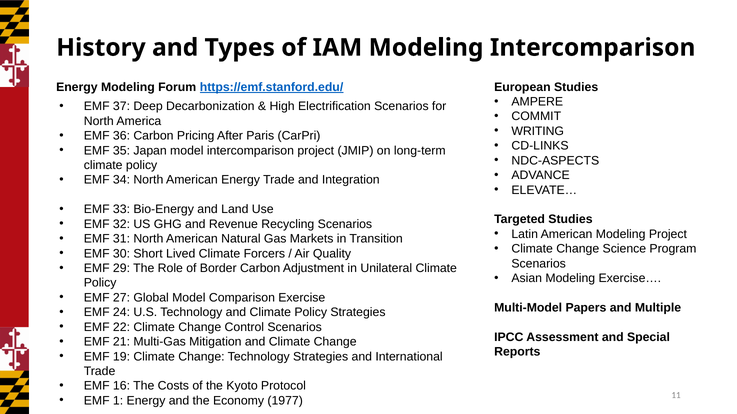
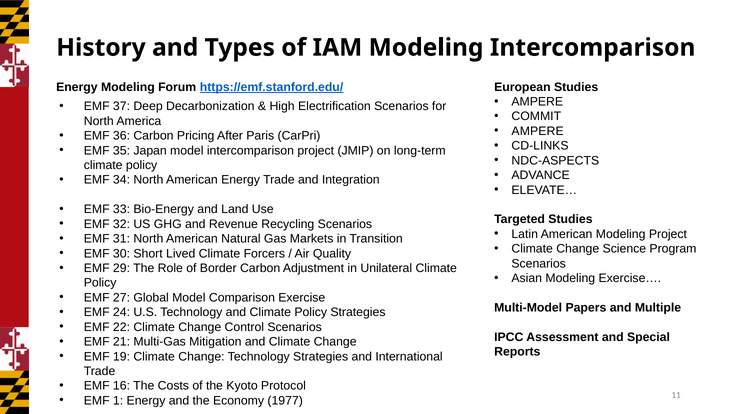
WRITING at (538, 131): WRITING -> AMPERE
